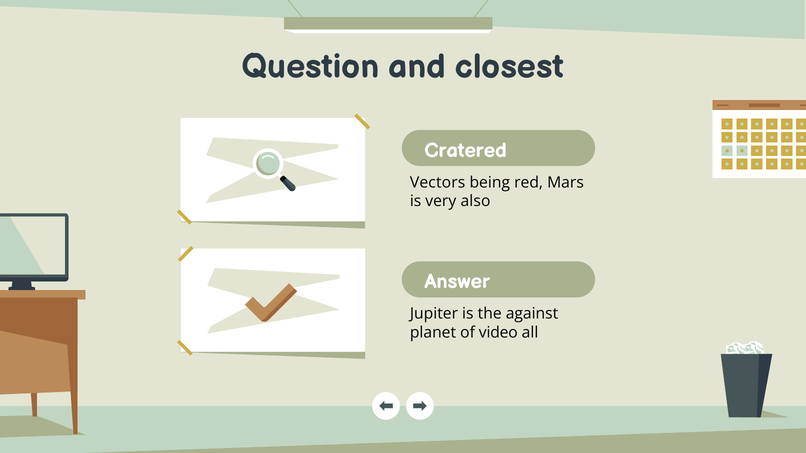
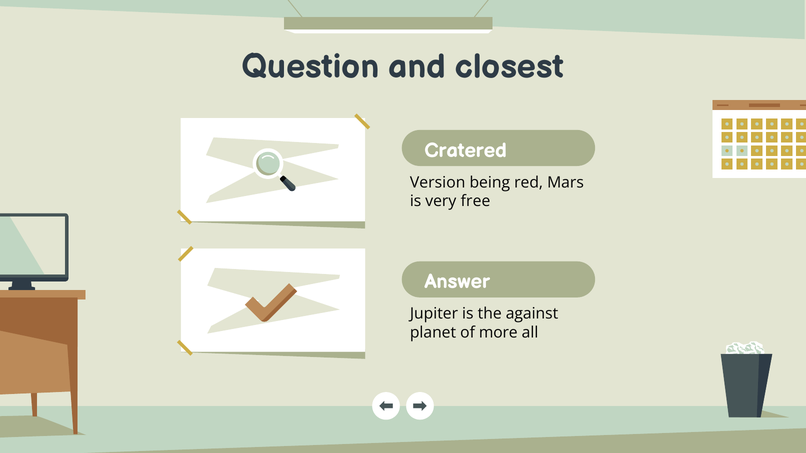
Vectors: Vectors -> Version
also: also -> free
video: video -> more
